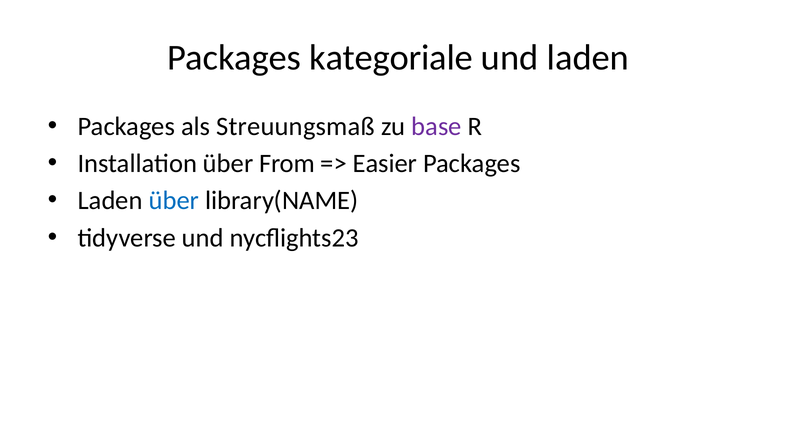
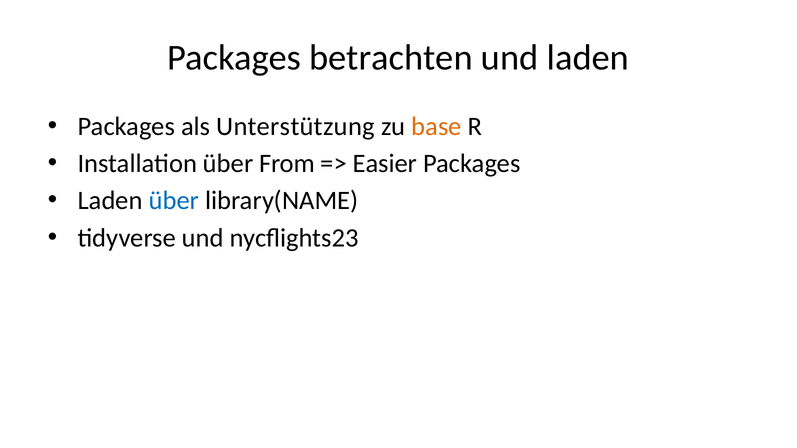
kategoriale: kategoriale -> betrachten
Streuungsmaß: Streuungsmaß -> Unterstützung
base colour: purple -> orange
